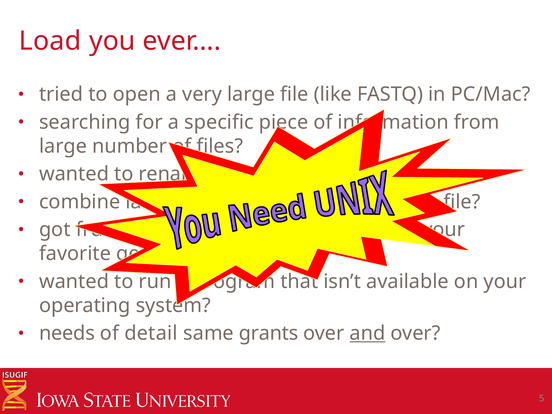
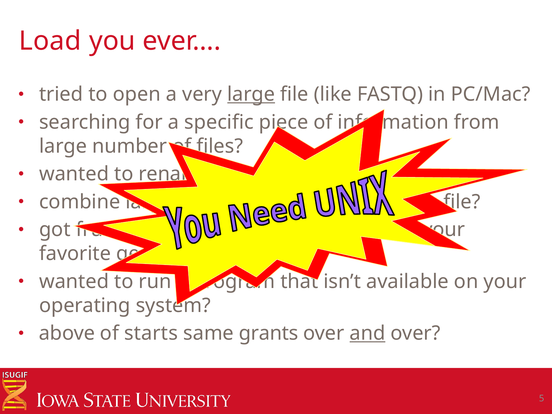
large at (251, 94) underline: none -> present
needs: needs -> above
detail: detail -> starts
